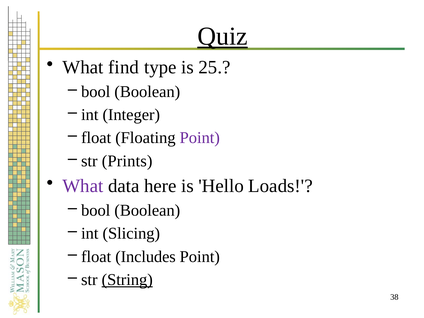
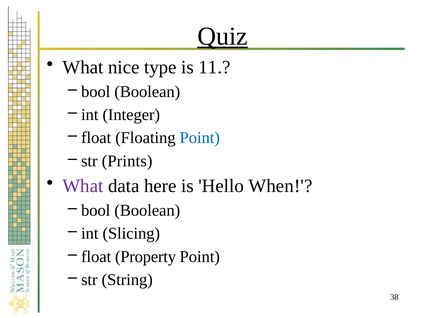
find: find -> nice
25: 25 -> 11
Point at (200, 138) colour: purple -> blue
Loads: Loads -> When
Includes: Includes -> Property
String underline: present -> none
